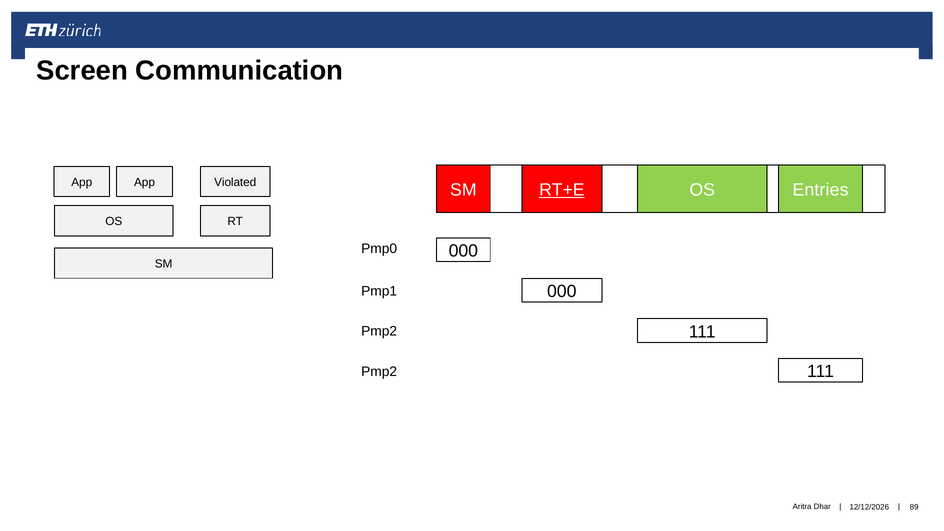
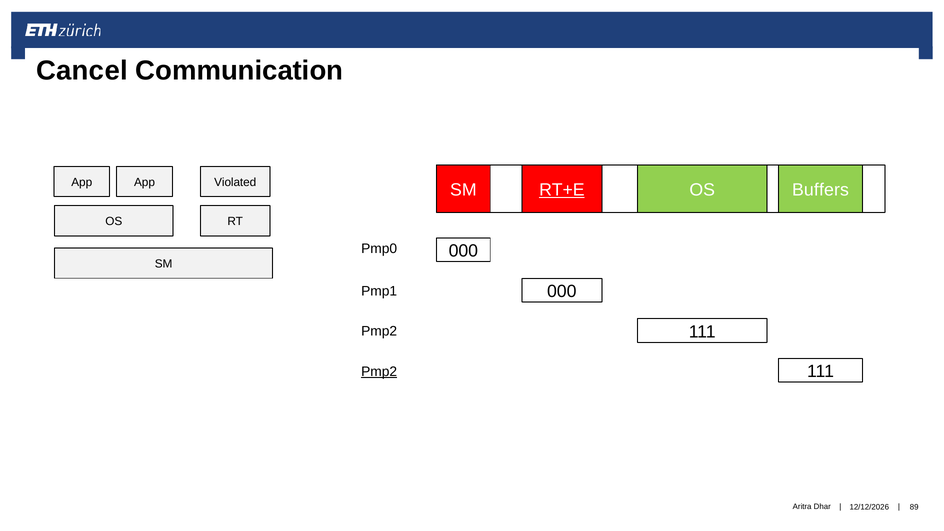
Screen: Screen -> Cancel
Entries: Entries -> Buffers
Pmp2 at (379, 372) underline: none -> present
